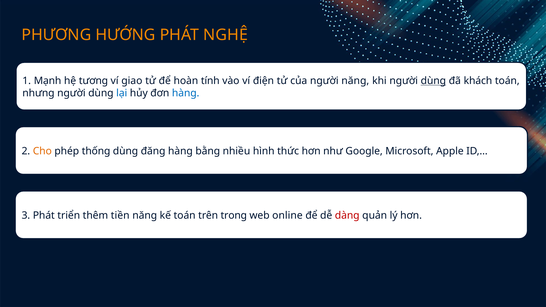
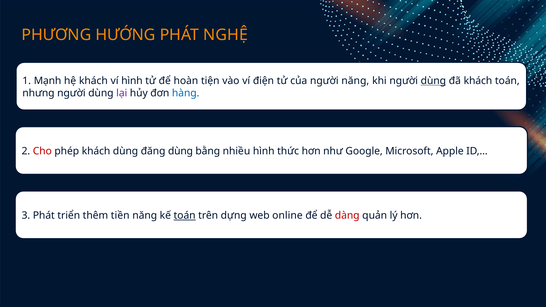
hệ tương: tương -> khách
ví giao: giao -> hình
tính: tính -> tiện
lại colour: blue -> purple
Cho colour: orange -> red
phép thống: thống -> khách
đăng hàng: hàng -> dùng
toán at (185, 216) underline: none -> present
trong: trong -> dựng
